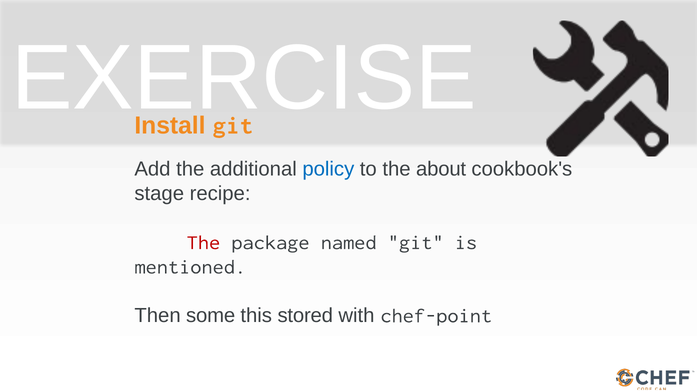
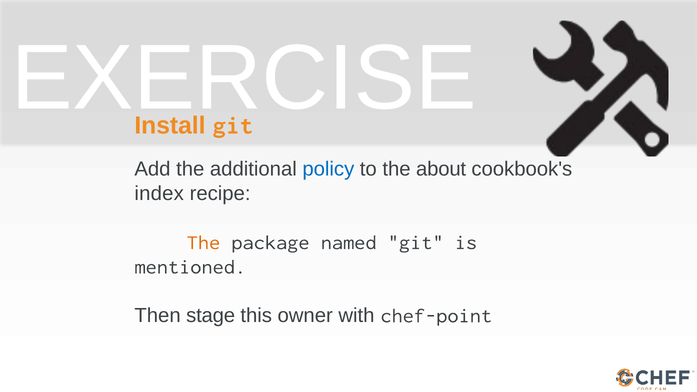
stage: stage -> index
The at (203, 242) colour: red -> orange
some: some -> stage
stored: stored -> owner
